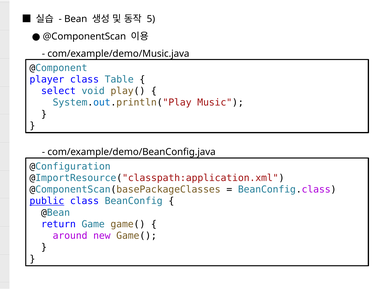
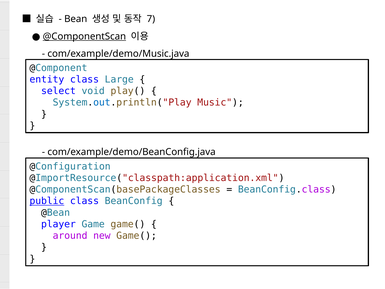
5: 5 -> 7
@ComponentScan underline: none -> present
player: player -> entity
Table: Table -> Large
return: return -> player
